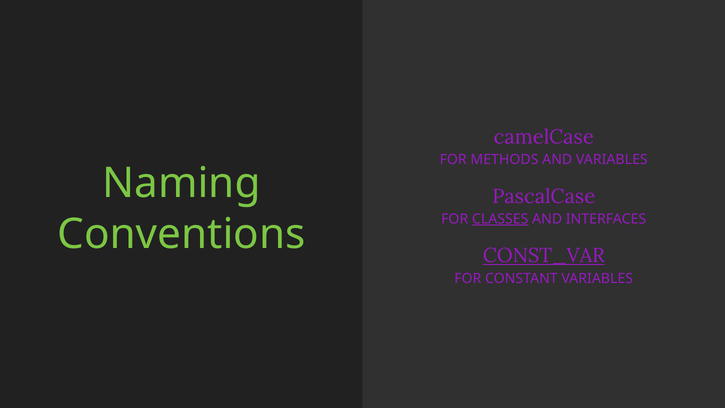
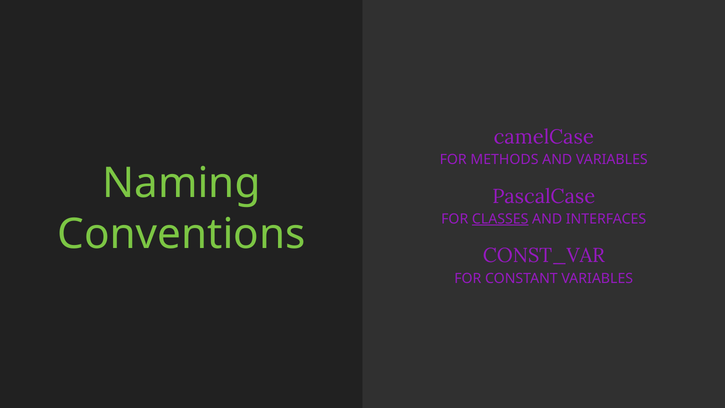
CONST_VAR underline: present -> none
